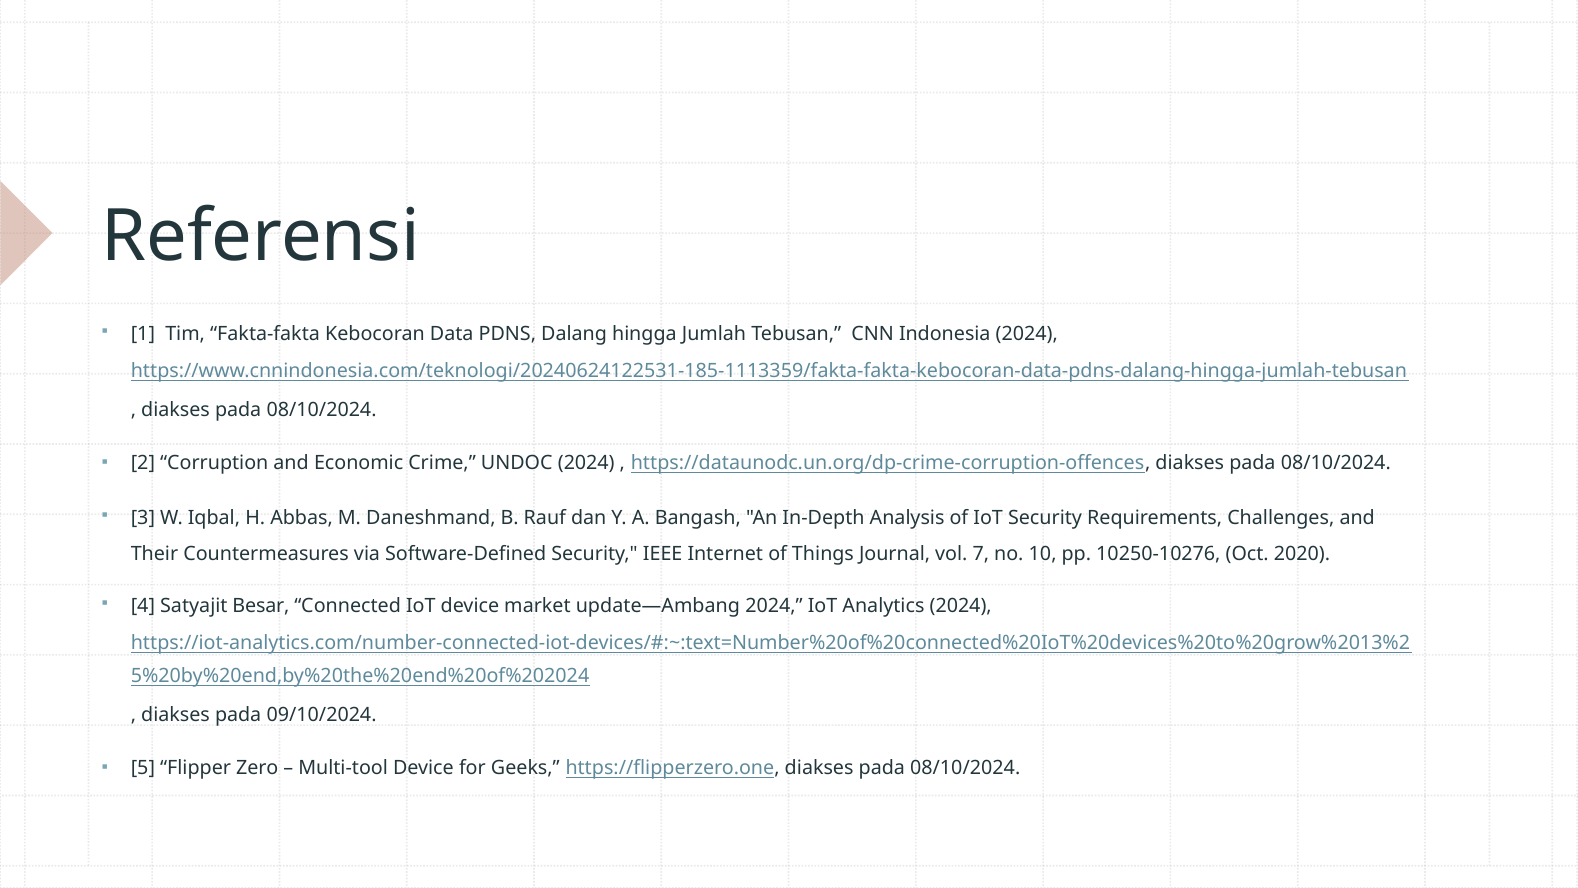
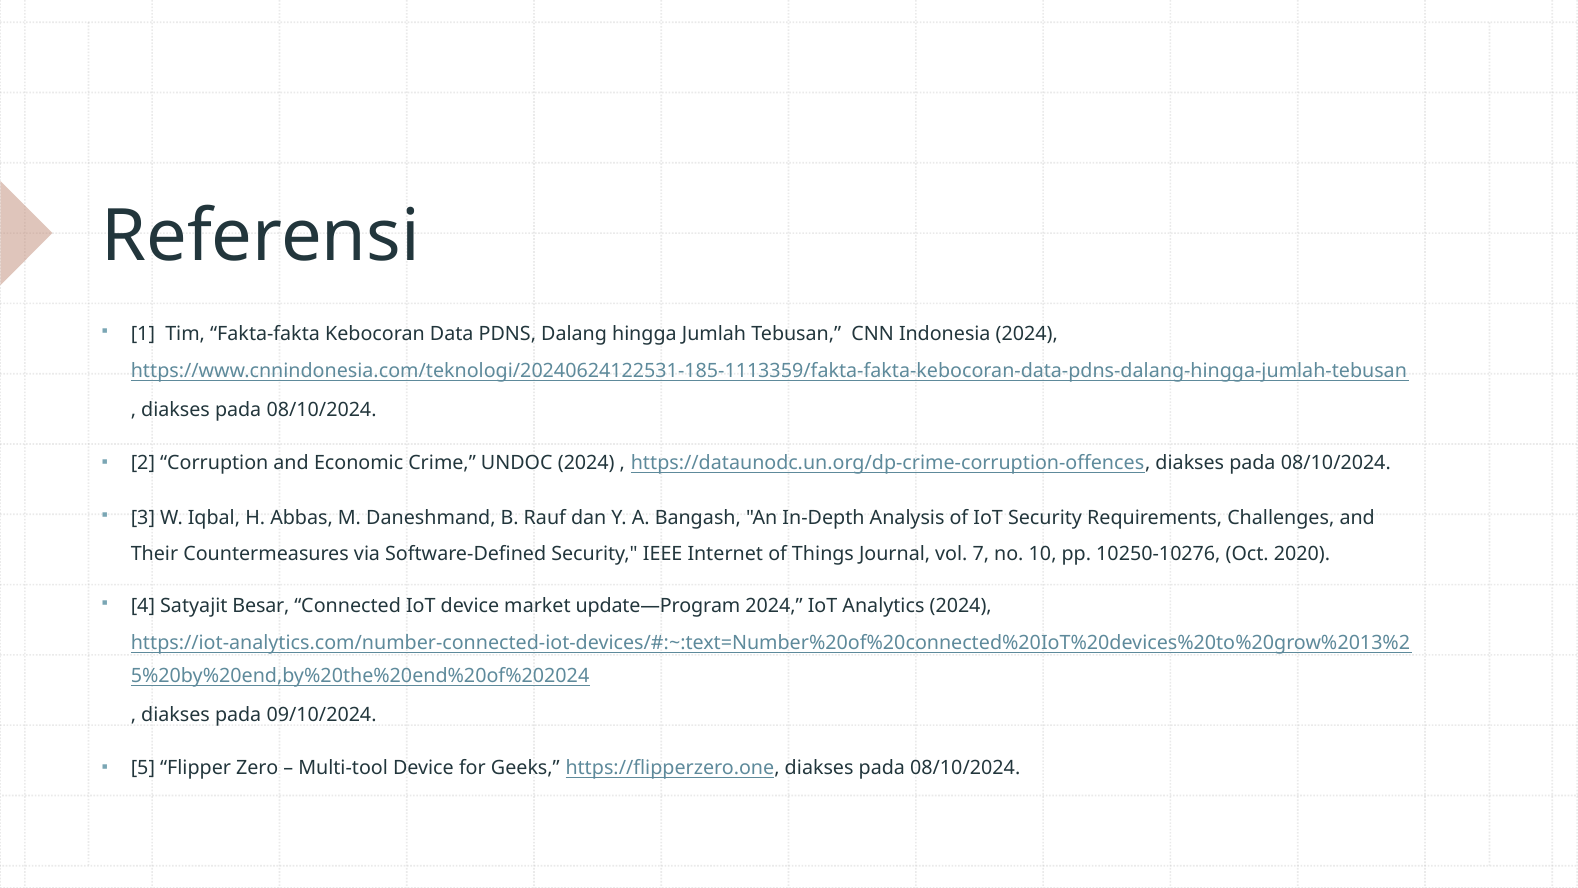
update—Ambang: update—Ambang -> update—Program
